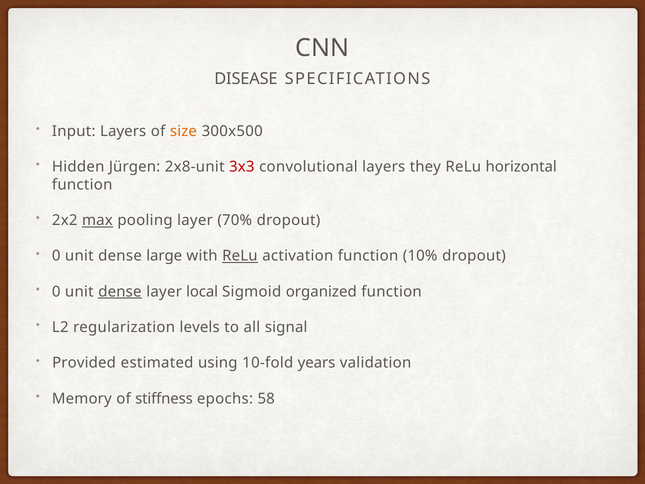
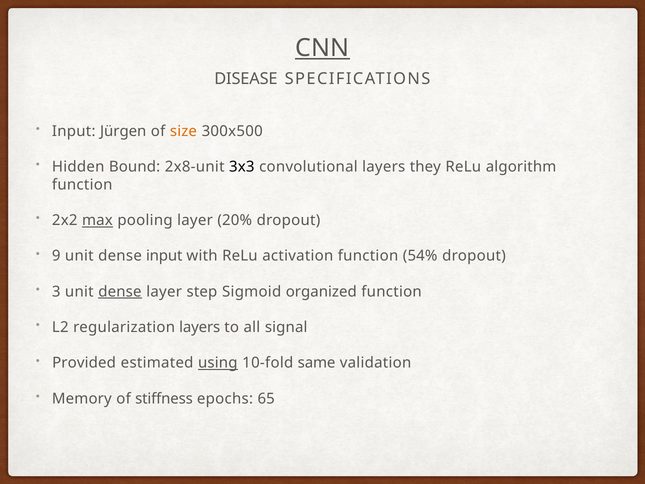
CNN underline: none -> present
Input Layers: Layers -> Jürgen
Jürgen: Jürgen -> Bound
3x3 colour: red -> black
horizontal: horizontal -> algorithm
70%: 70% -> 20%
0 at (56, 256): 0 -> 9
dense large: large -> input
ReLu at (240, 256) underline: present -> none
10%: 10% -> 54%
0 at (56, 292): 0 -> 3
local: local -> step
regularization levels: levels -> layers
using underline: none -> present
years: years -> same
58: 58 -> 65
